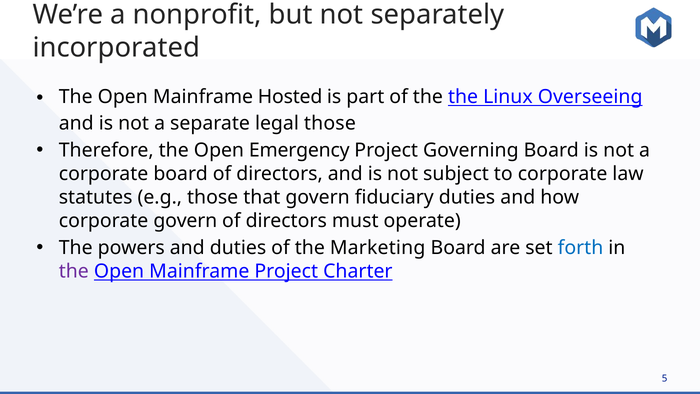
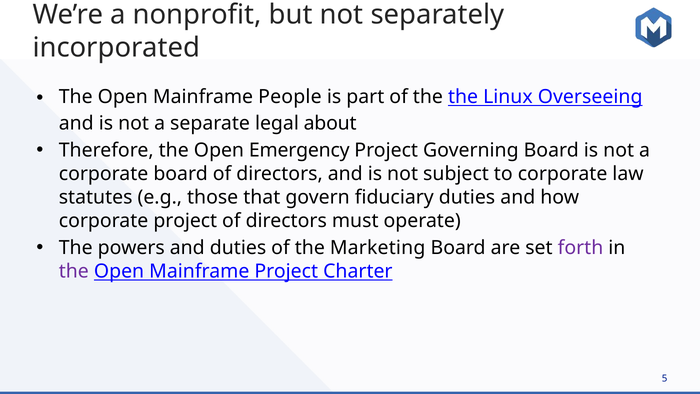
Hosted: Hosted -> People
legal those: those -> about
corporate govern: govern -> project
forth colour: blue -> purple
